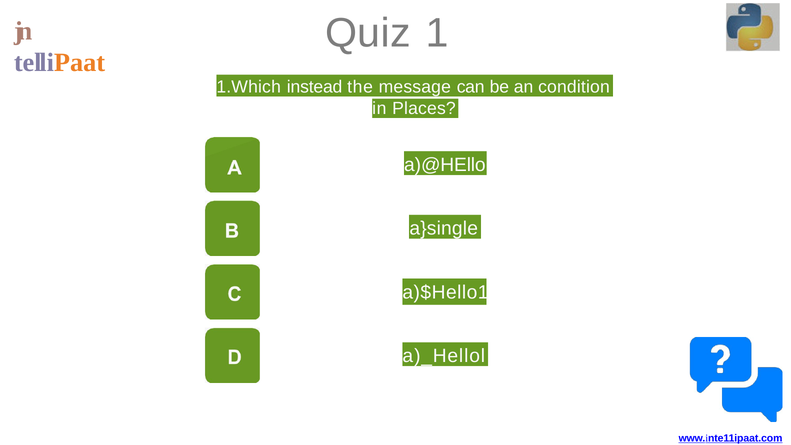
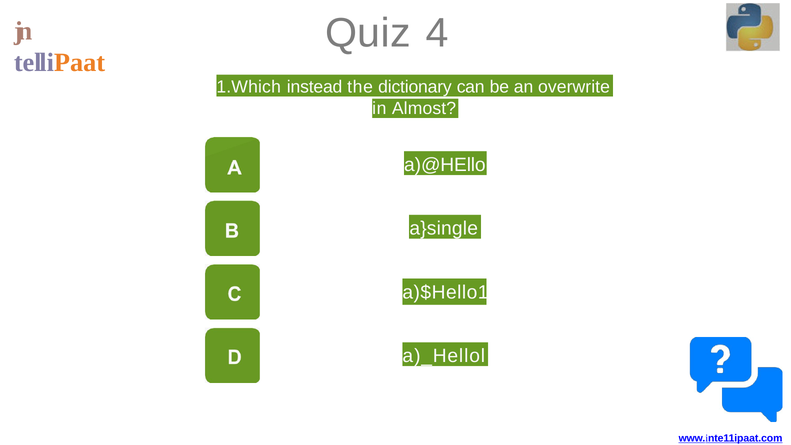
1: 1 -> 4
message: message -> dictionary
condition: condition -> overwrite
Places: Places -> Almost
